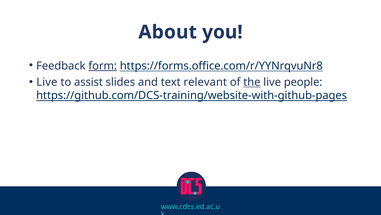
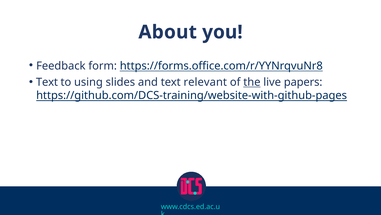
form underline: present -> none
Live at (47, 82): Live -> Text
assist: assist -> using
people: people -> papers
